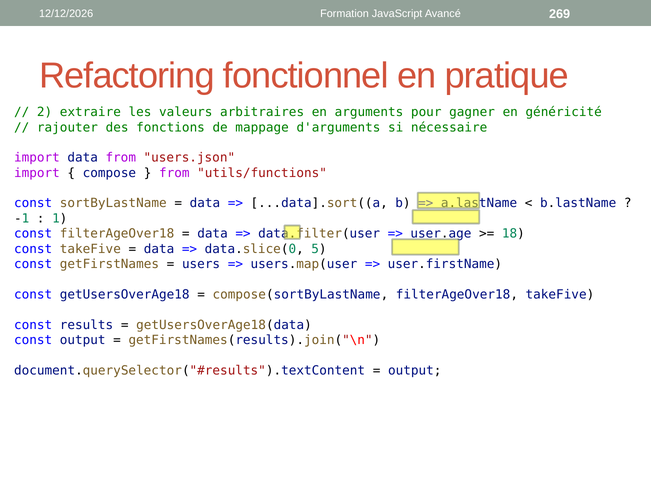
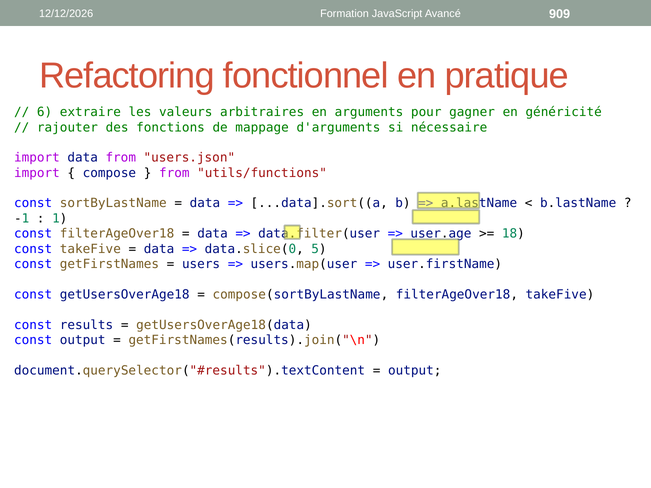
269: 269 -> 909
2: 2 -> 6
